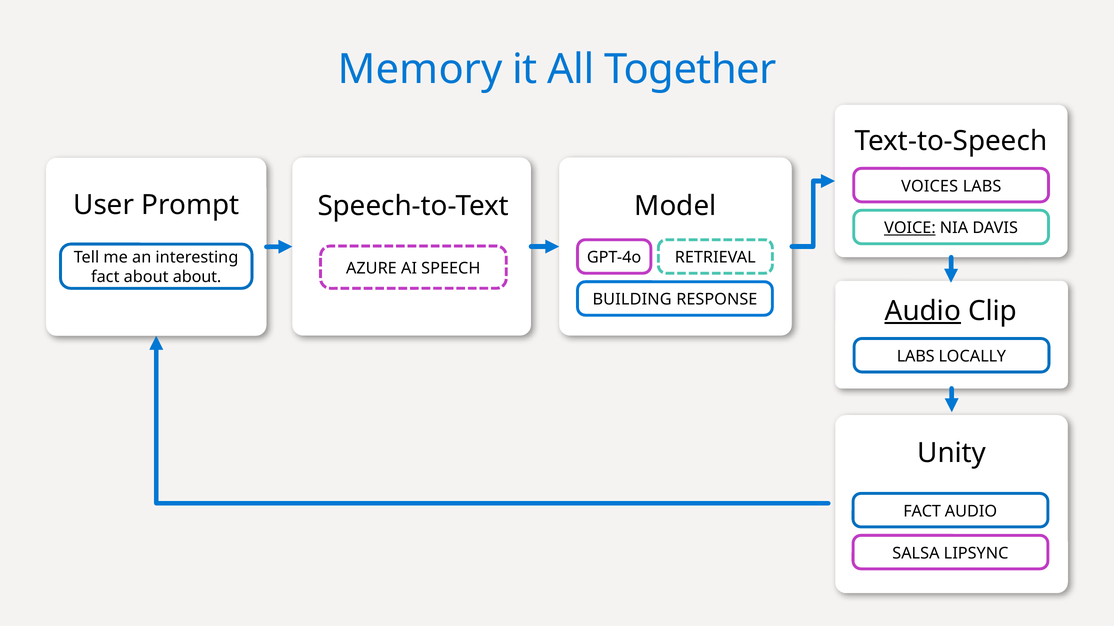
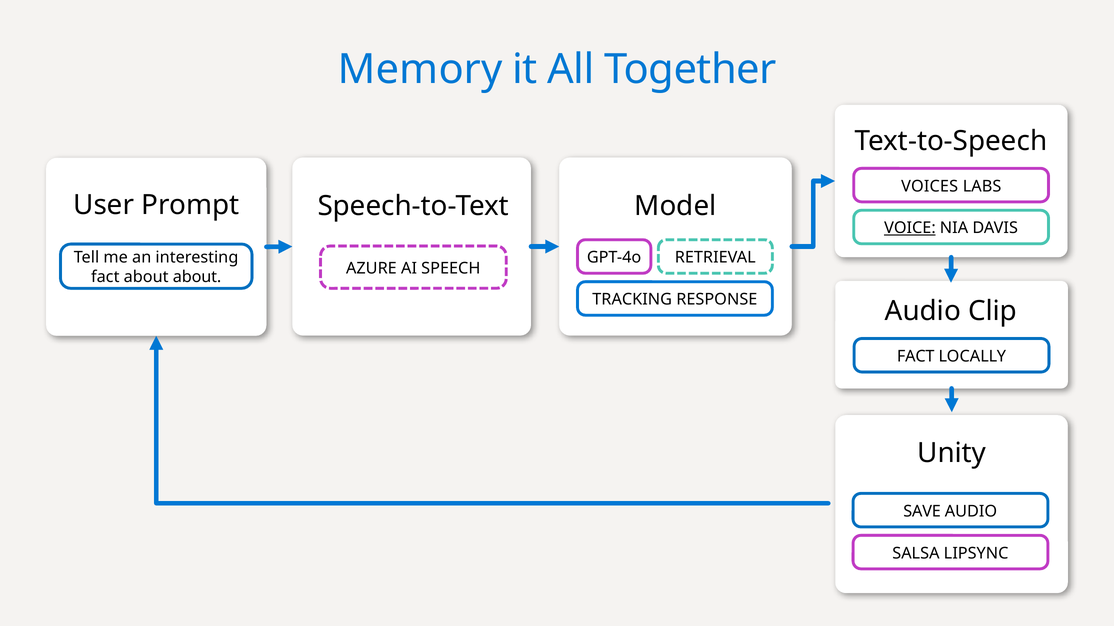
BUILDING: BUILDING -> TRACKING
Audio at (923, 311) underline: present -> none
LABS at (916, 357): LABS -> FACT
FACT at (922, 512): FACT -> SAVE
